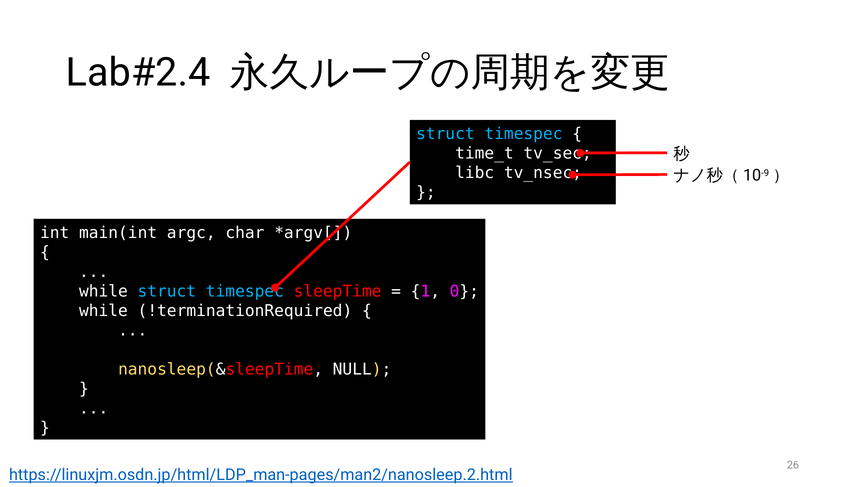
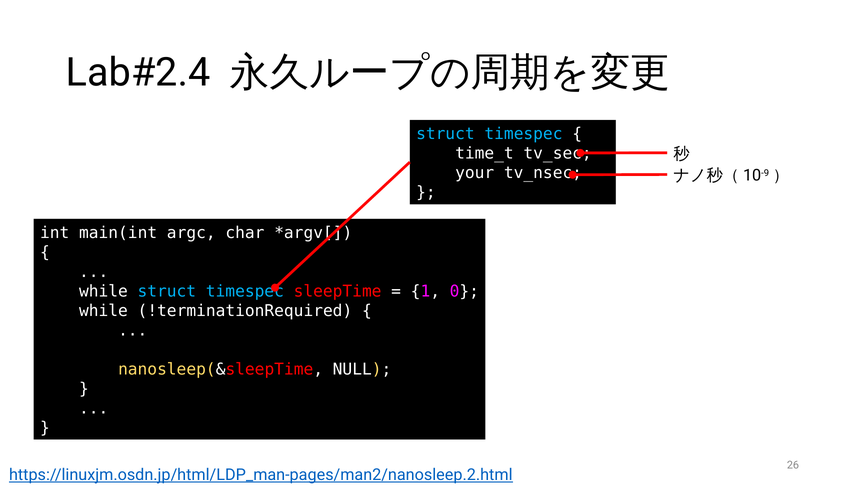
libc: libc -> your
